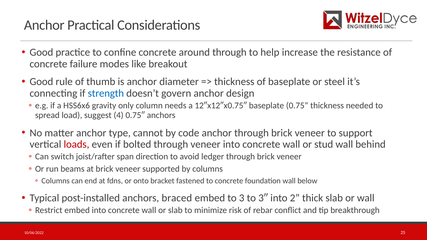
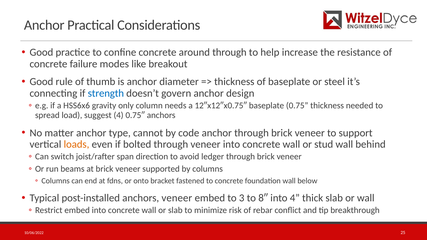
loads colour: red -> orange
anchors braced: braced -> veneer
3″: 3″ -> 8″
into 2: 2 -> 4
